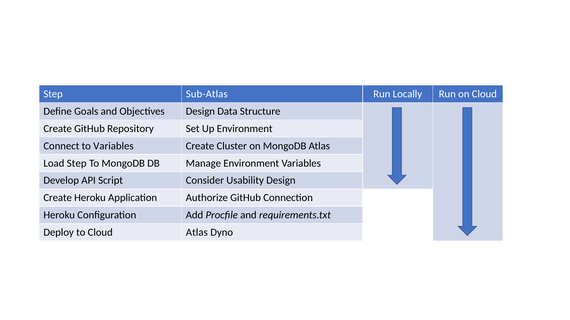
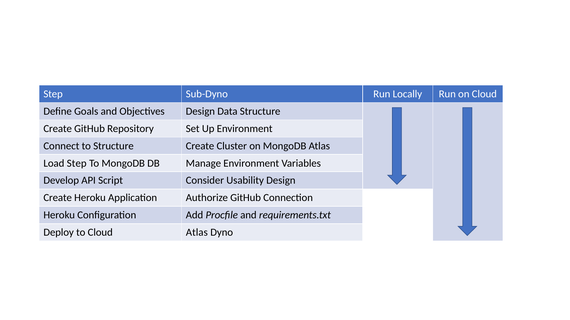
Sub-Atlas: Sub-Atlas -> Sub-Dyno
to Variables: Variables -> Structure
